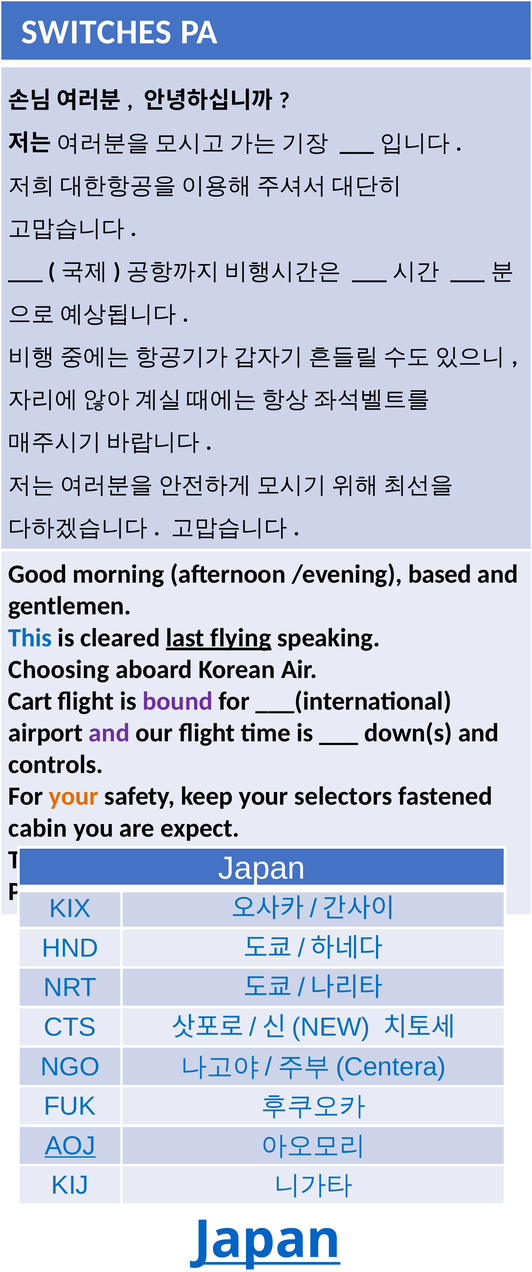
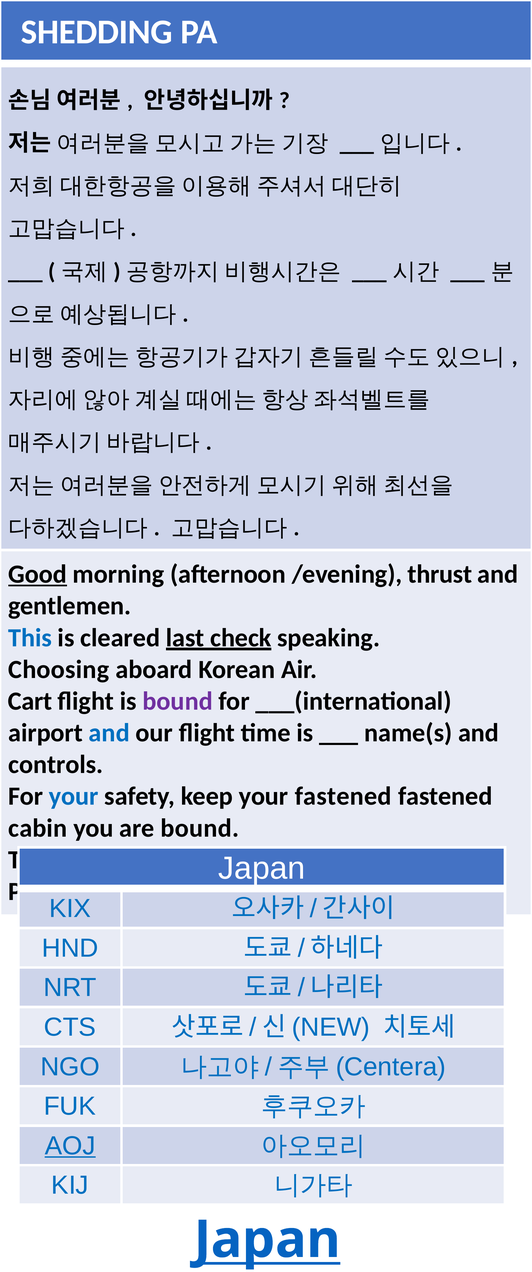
SWITCHES: SWITCHES -> SHEDDING
Good underline: none -> present
based: based -> thrust
flying: flying -> check
and at (109, 733) colour: purple -> blue
down(s: down(s -> name(s
your at (74, 797) colour: orange -> blue
your selectors: selectors -> fastened
are expect: expect -> bound
